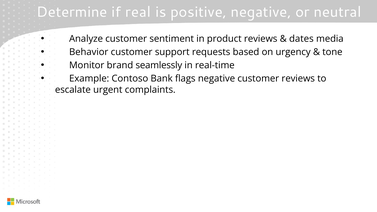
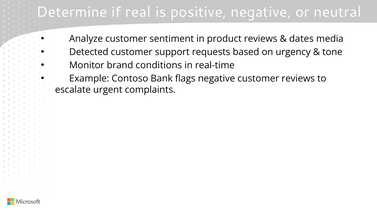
Behavior: Behavior -> Detected
seamlessly: seamlessly -> conditions
